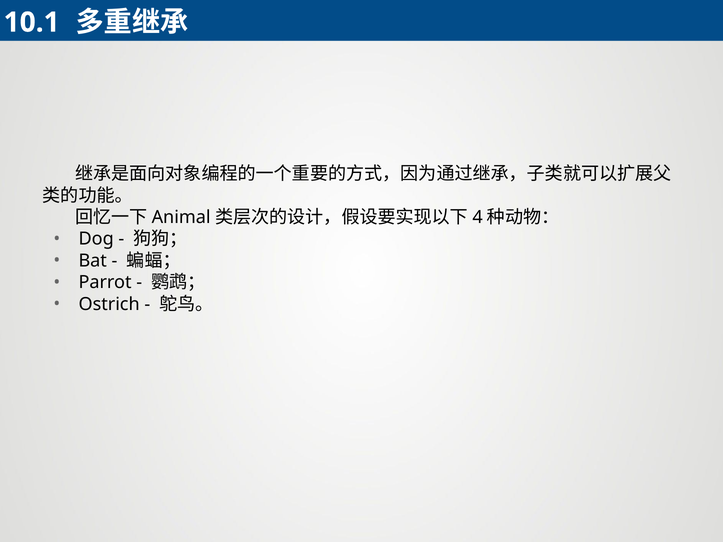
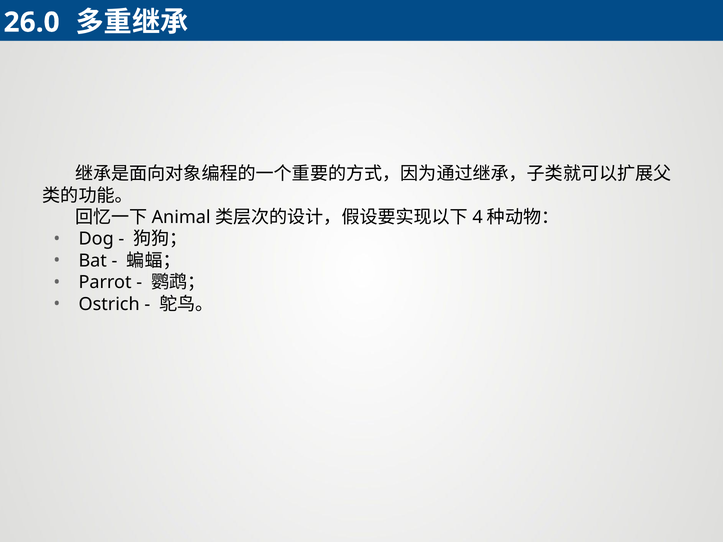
10.1: 10.1 -> 26.0
